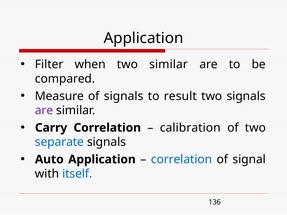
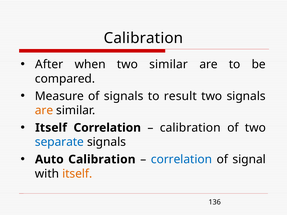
Application at (144, 38): Application -> Calibration
Filter: Filter -> After
are at (44, 111) colour: purple -> orange
Carry at (51, 128): Carry -> Itself
Auto Application: Application -> Calibration
itself at (77, 174) colour: blue -> orange
